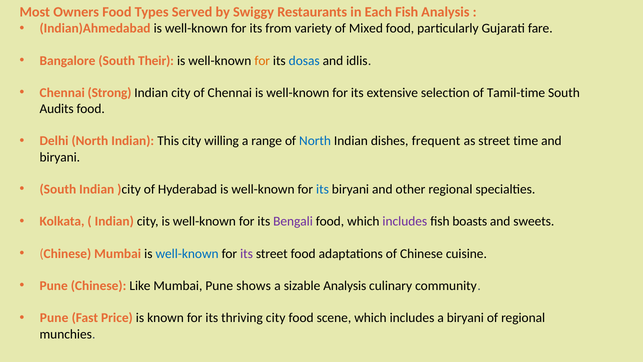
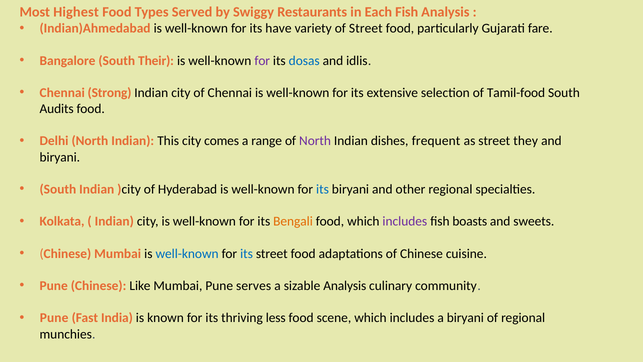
Owners: Owners -> Highest
from: from -> have
of Mixed: Mixed -> Street
for at (262, 61) colour: orange -> purple
Tamil-time: Tamil-time -> Tamil-food
willing: willing -> comes
North at (315, 141) colour: blue -> purple
time: time -> they
Bengali colour: purple -> orange
its at (247, 253) colour: purple -> blue
shows: shows -> serves
Price: Price -> India
thriving city: city -> less
